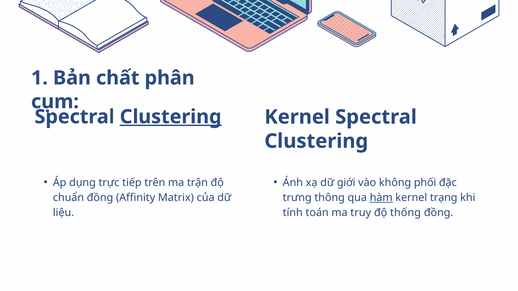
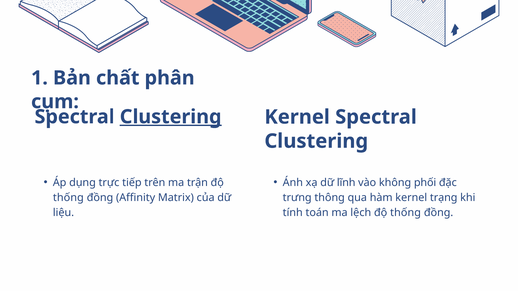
giới: giới -> lĩnh
chuẩn at (68, 198): chuẩn -> thống
hàm underline: present -> none
truy: truy -> lệch
